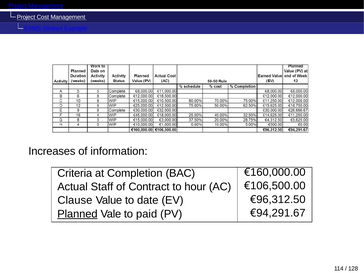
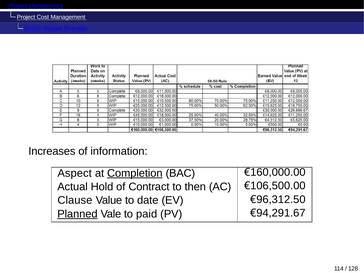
Criteria: Criteria -> Aspect
Completion underline: none -> present
Staff: Staff -> Hold
hour: hour -> then
